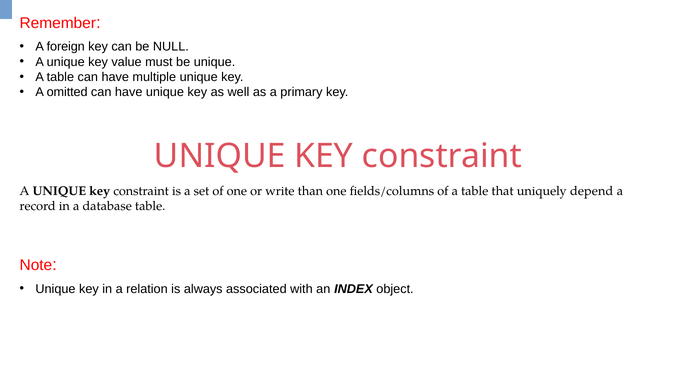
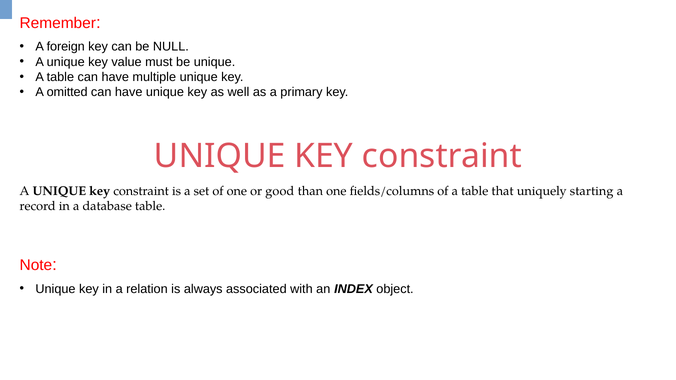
write: write -> good
depend: depend -> starting
